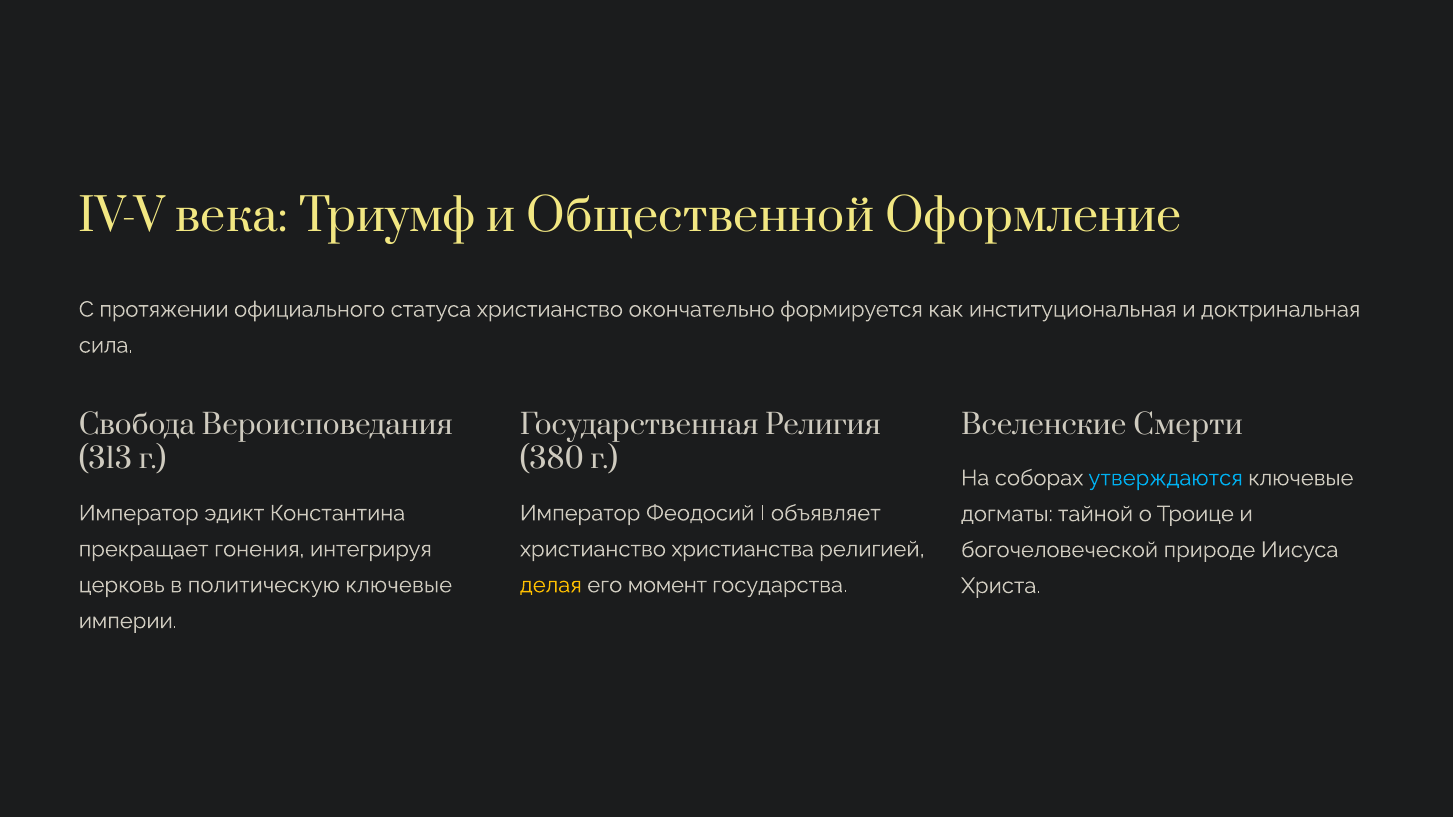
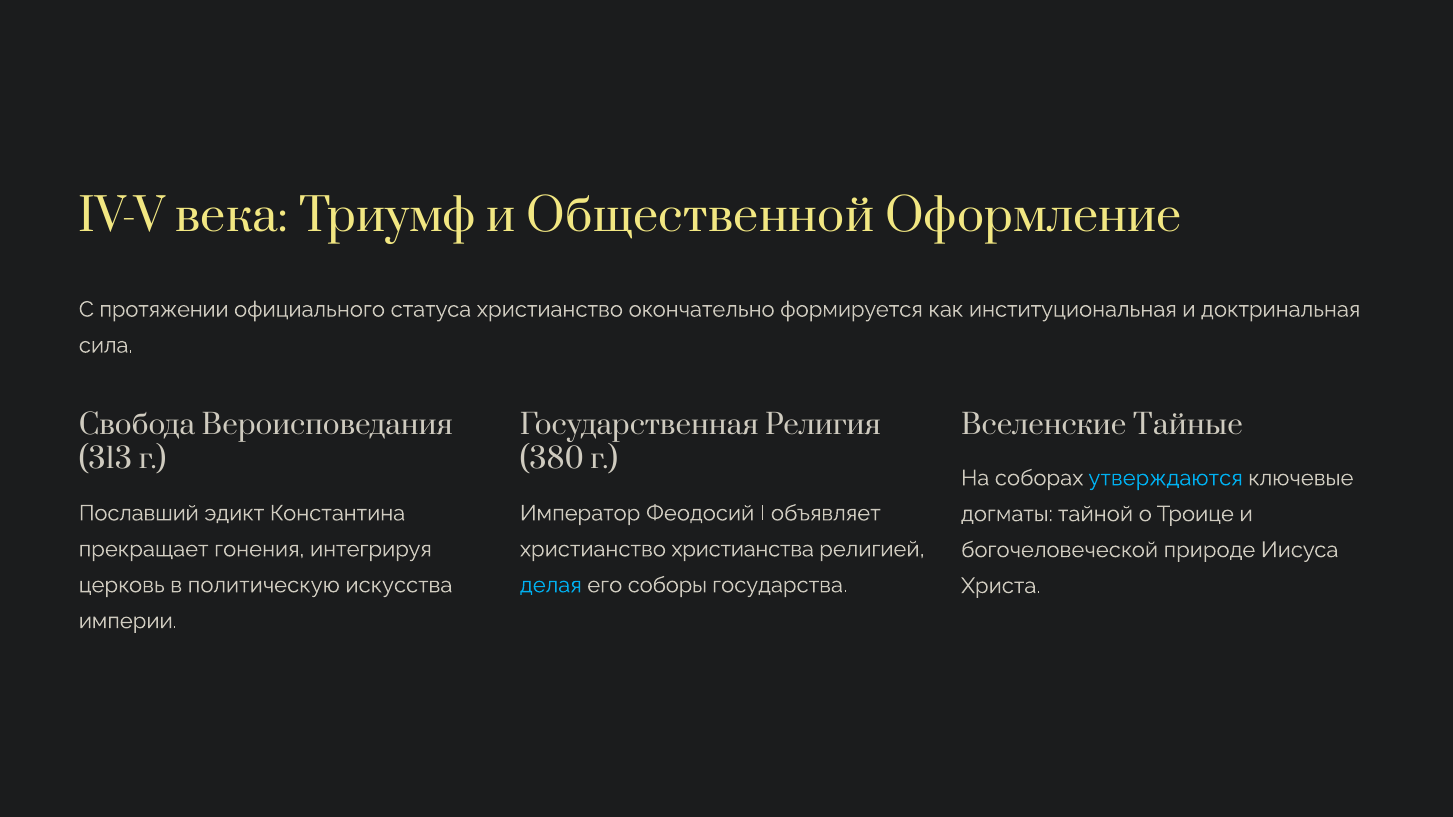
Смерти: Смерти -> Тайные
Император at (139, 513): Император -> Пославший
политическую ключевые: ключевые -> искусства
делая colour: yellow -> light blue
момент: момент -> соборы
